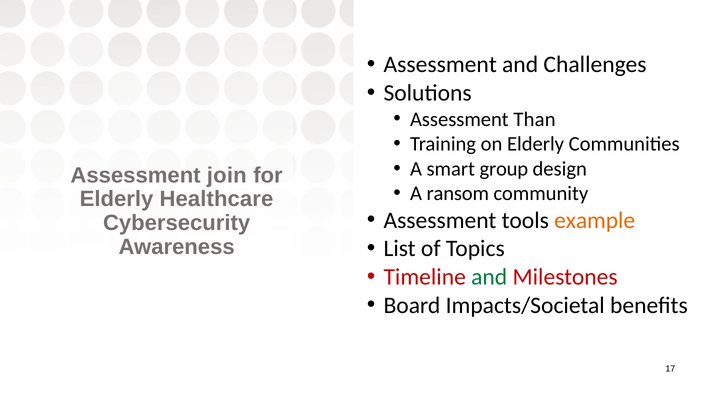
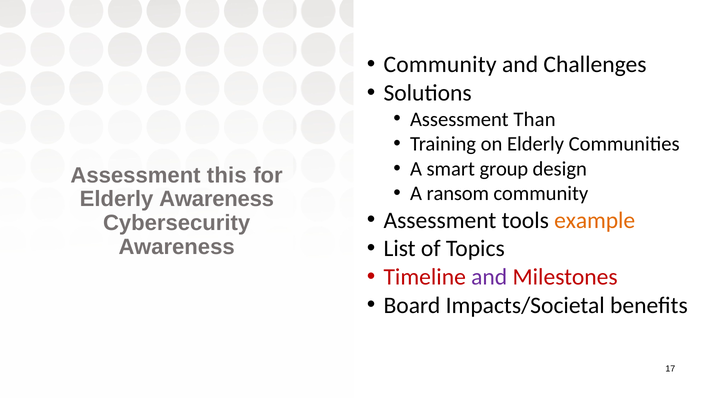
Assessment at (440, 65): Assessment -> Community
join: join -> this
Elderly Healthcare: Healthcare -> Awareness
and at (489, 277) colour: green -> purple
